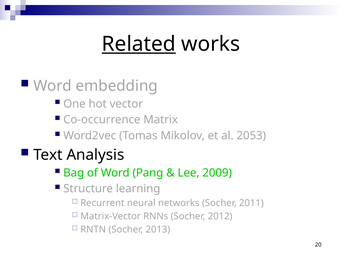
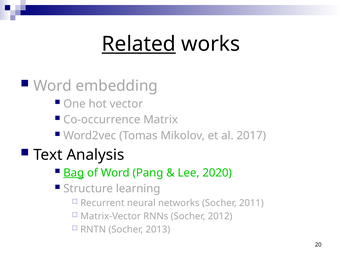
2053: 2053 -> 2017
Bag underline: none -> present
2009: 2009 -> 2020
